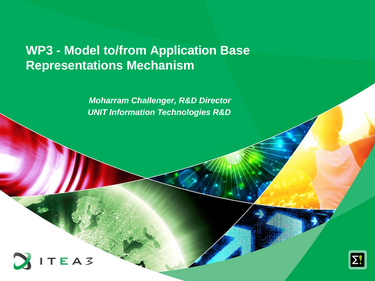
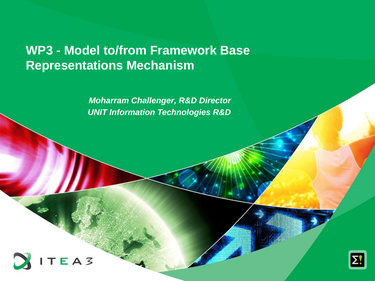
Application: Application -> Framework
